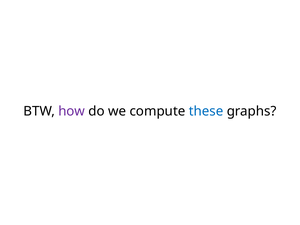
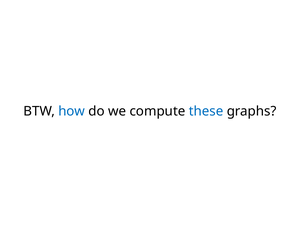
how colour: purple -> blue
